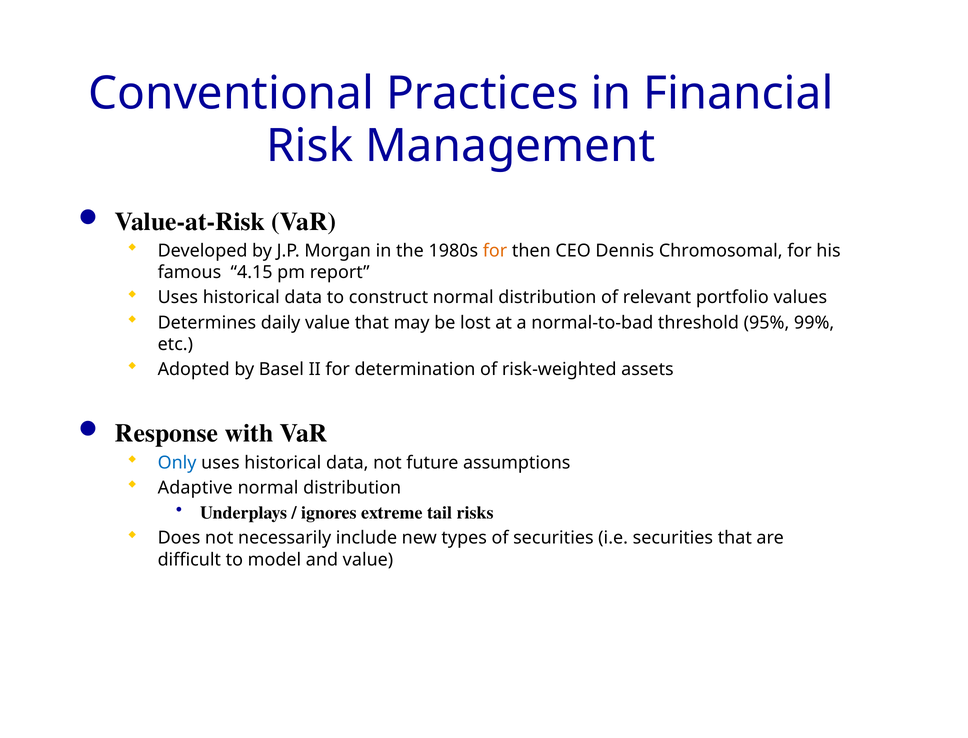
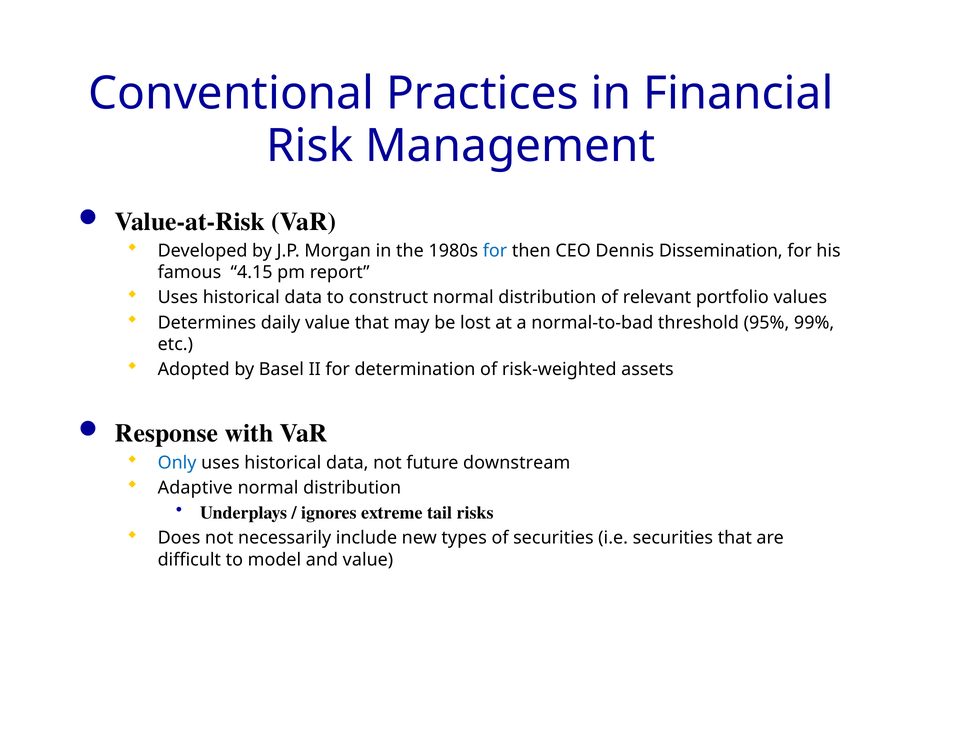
for at (495, 251) colour: orange -> blue
Chromosomal: Chromosomal -> Dissemination
assumptions: assumptions -> downstream
